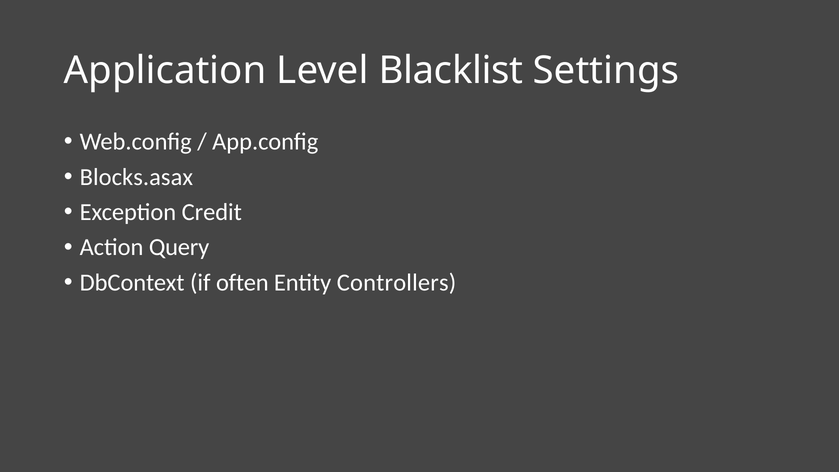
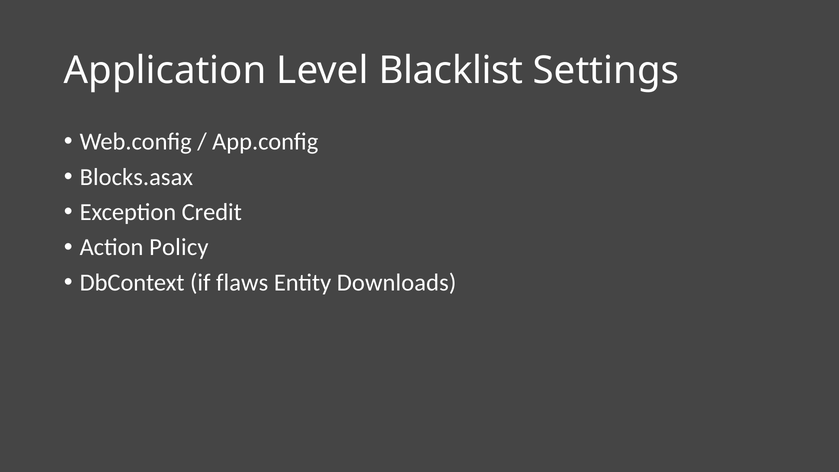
Query: Query -> Policy
often: often -> flaws
Controllers: Controllers -> Downloads
